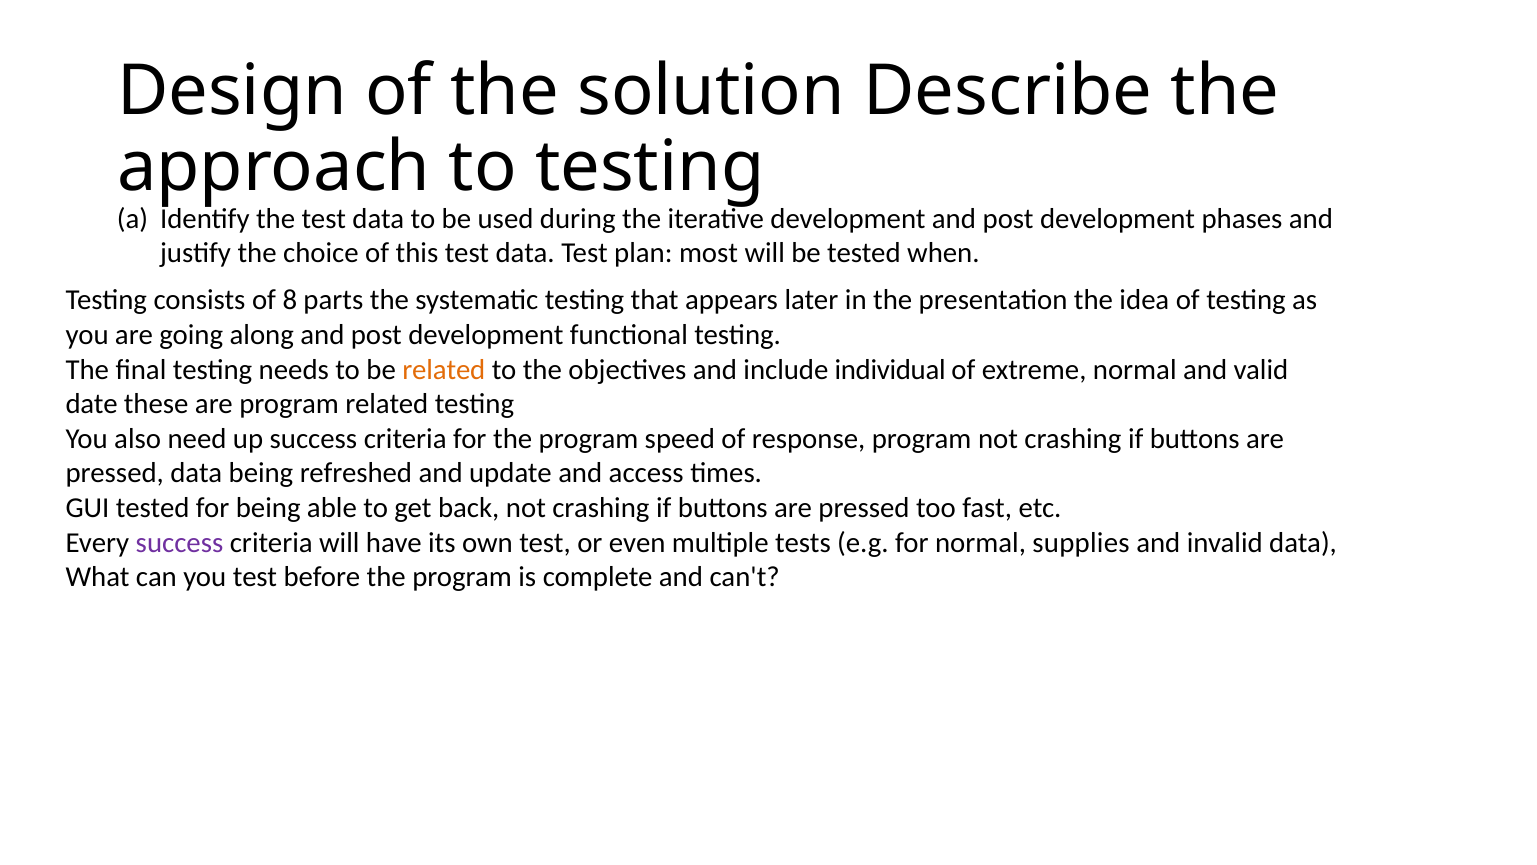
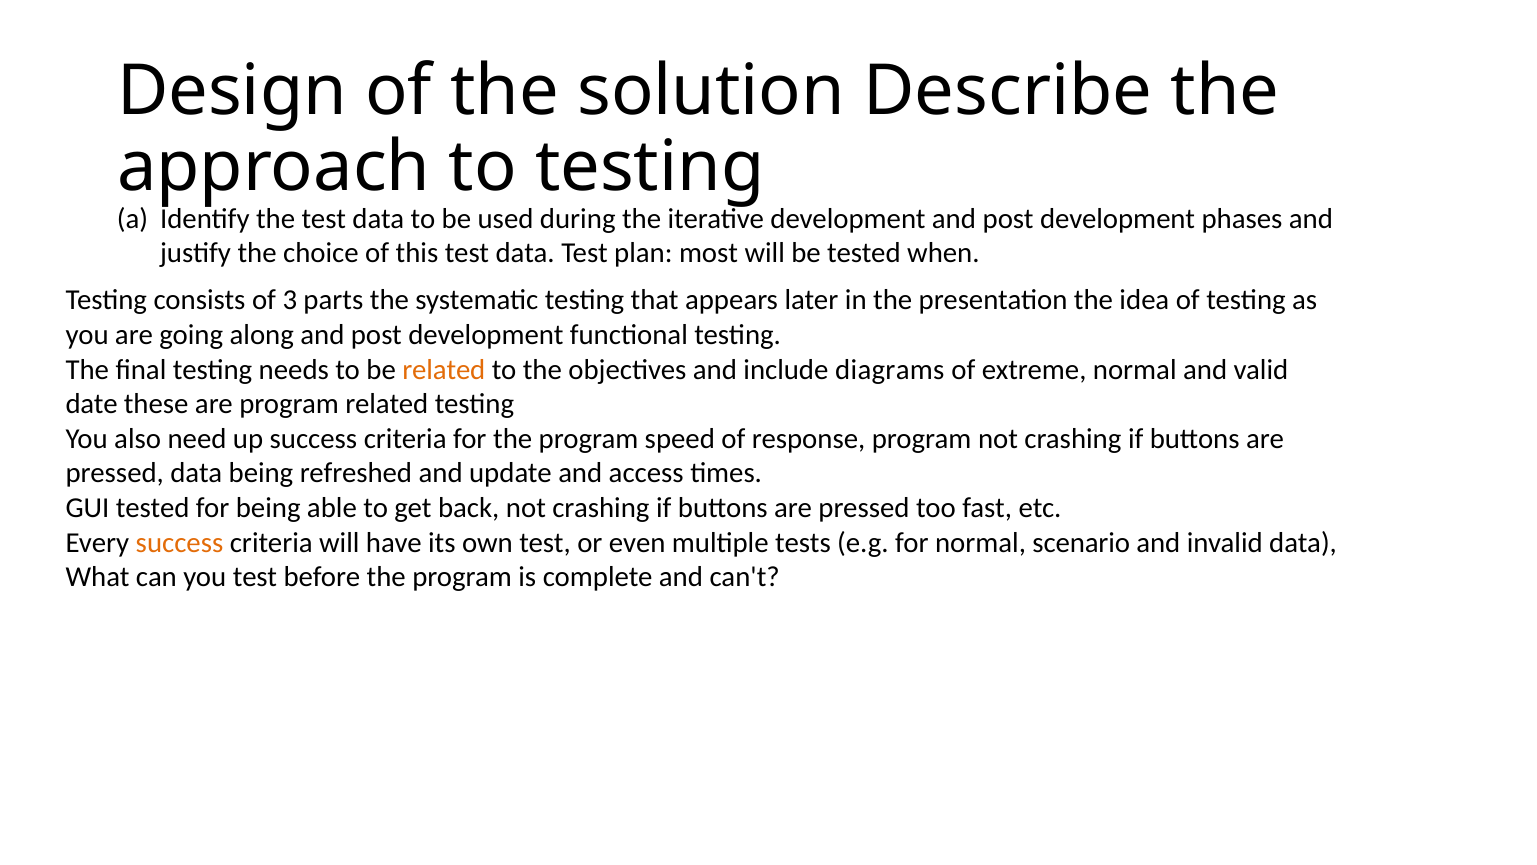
8: 8 -> 3
individual: individual -> diagrams
success at (180, 542) colour: purple -> orange
supplies: supplies -> scenario
